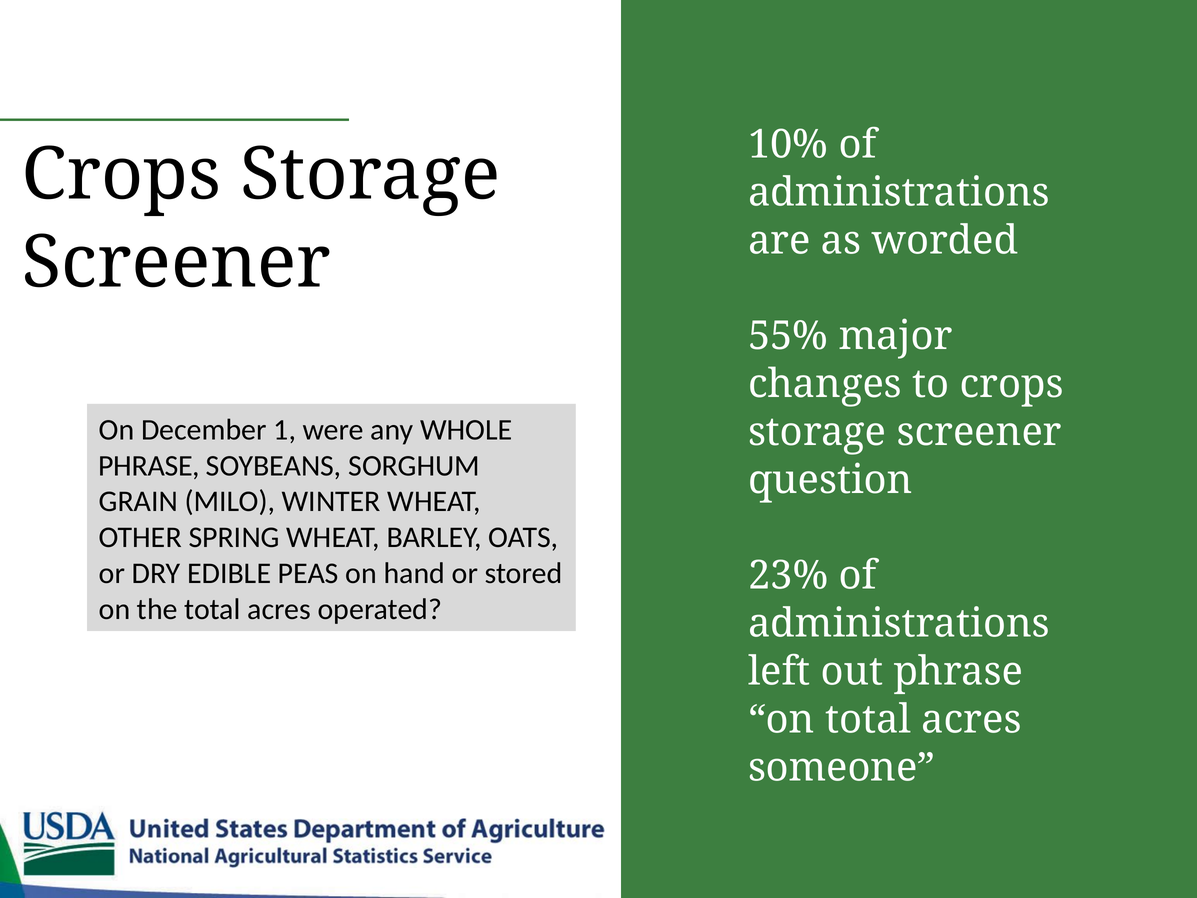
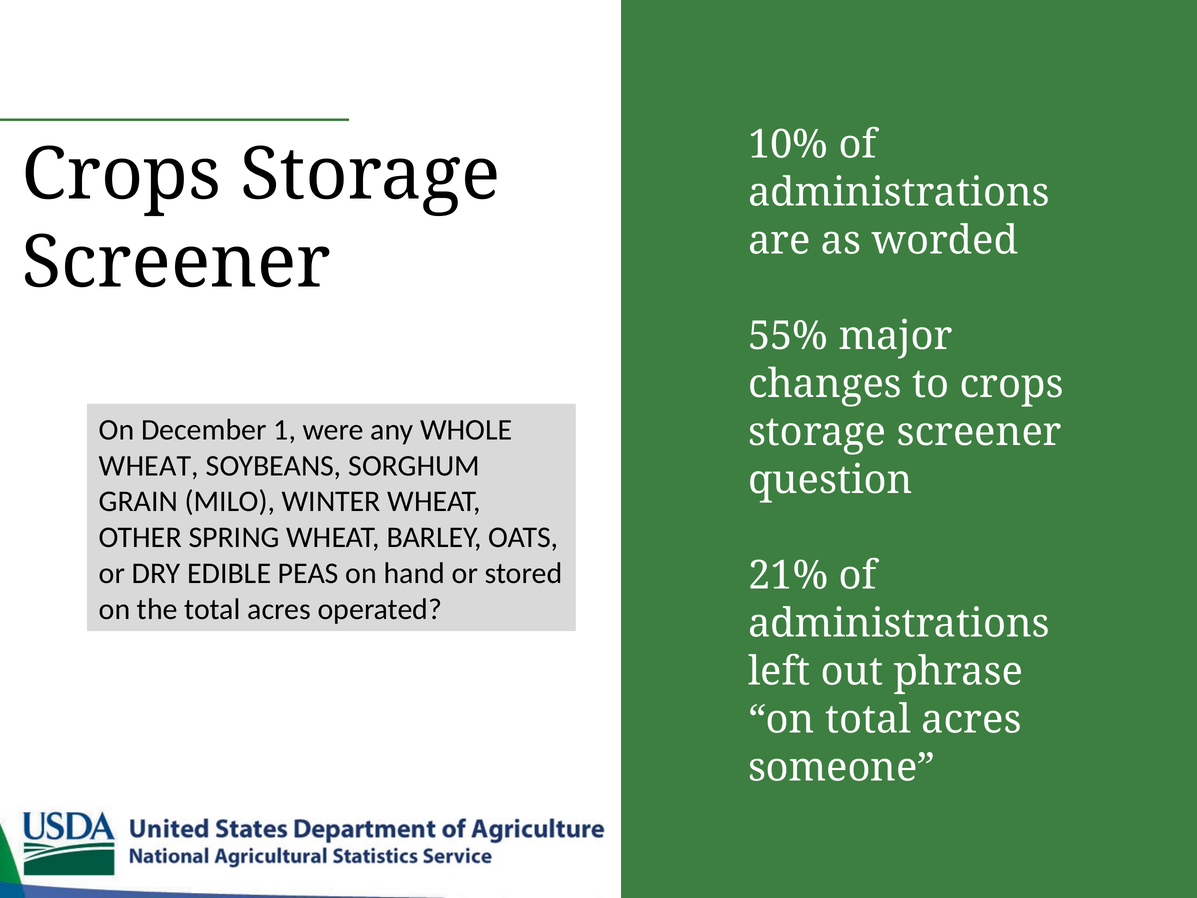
PHRASE at (149, 466): PHRASE -> WHEAT
23%: 23% -> 21%
